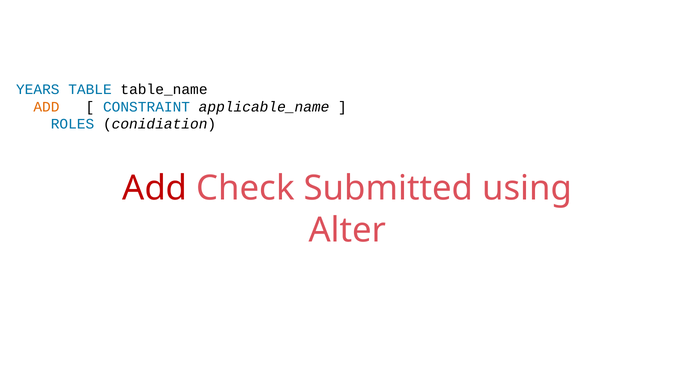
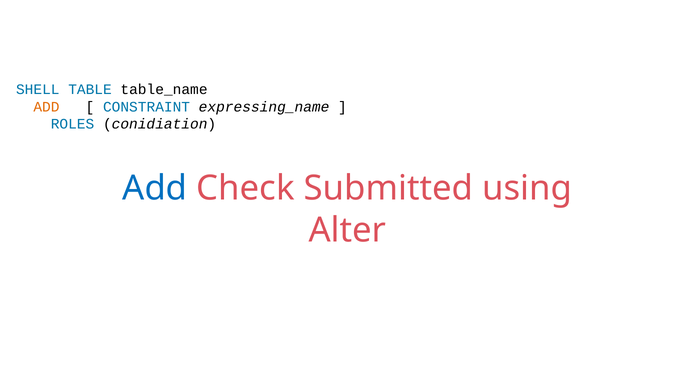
YEARS: YEARS -> SHELL
applicable_name: applicable_name -> expressing_name
Add at (155, 188) colour: red -> blue
